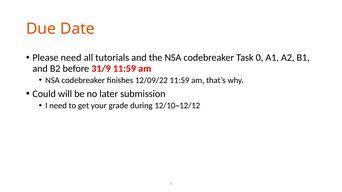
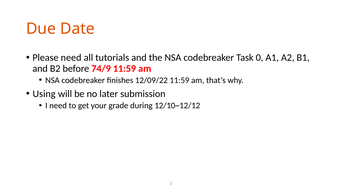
31/9: 31/9 -> 74/9
Could: Could -> Using
